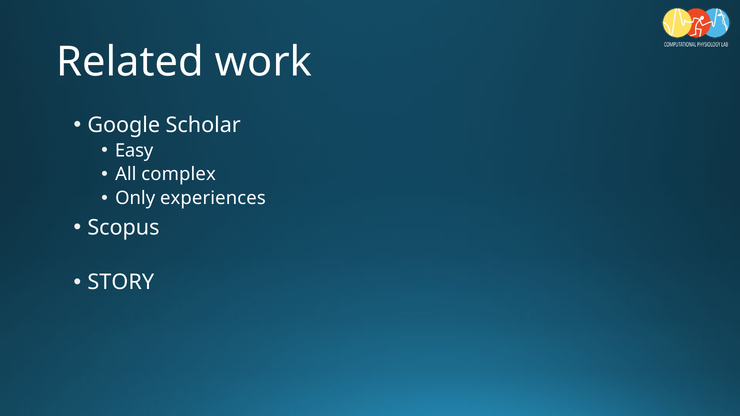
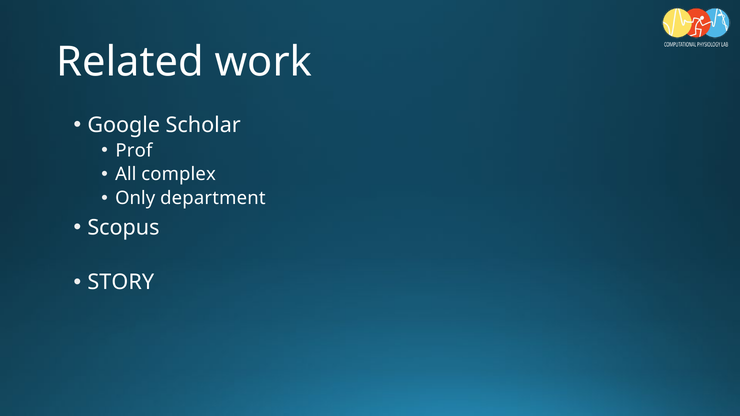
Easy: Easy -> Prof
experiences: experiences -> department
